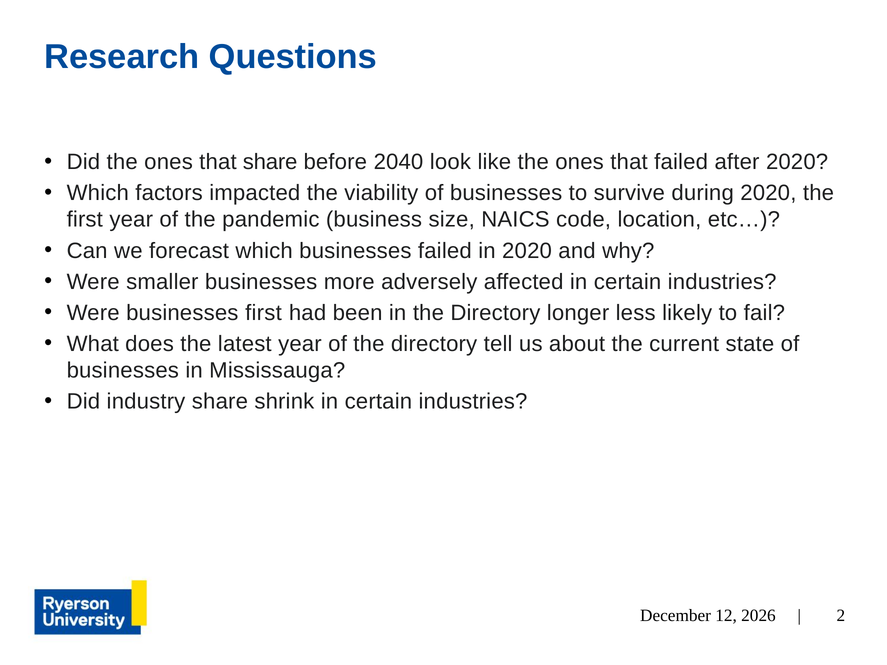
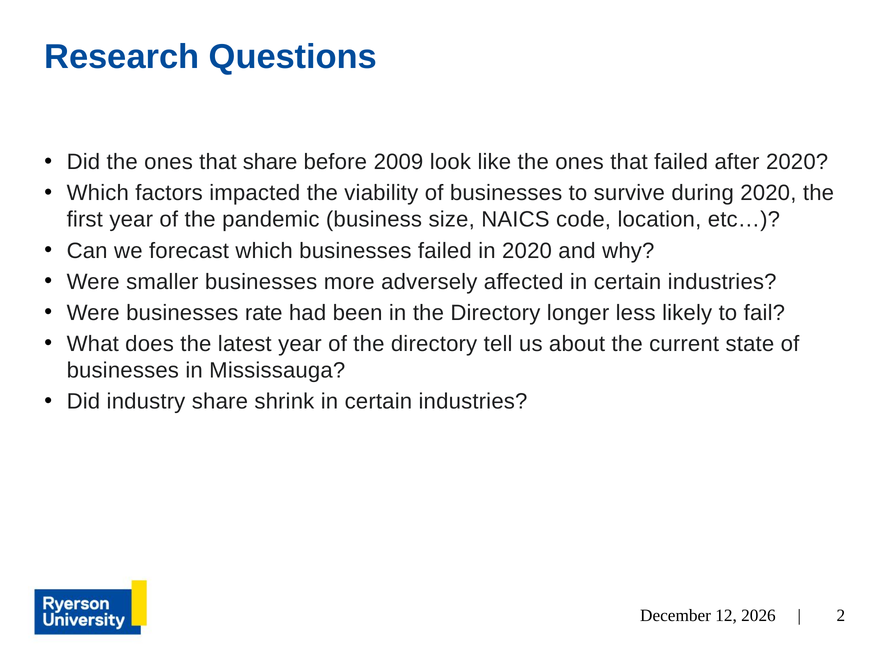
2040: 2040 -> 2009
businesses first: first -> rate
